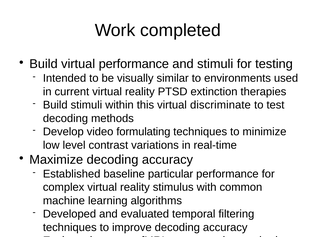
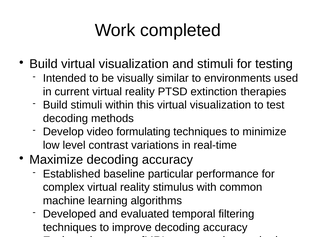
Build virtual performance: performance -> visualization
this virtual discriminate: discriminate -> visualization
